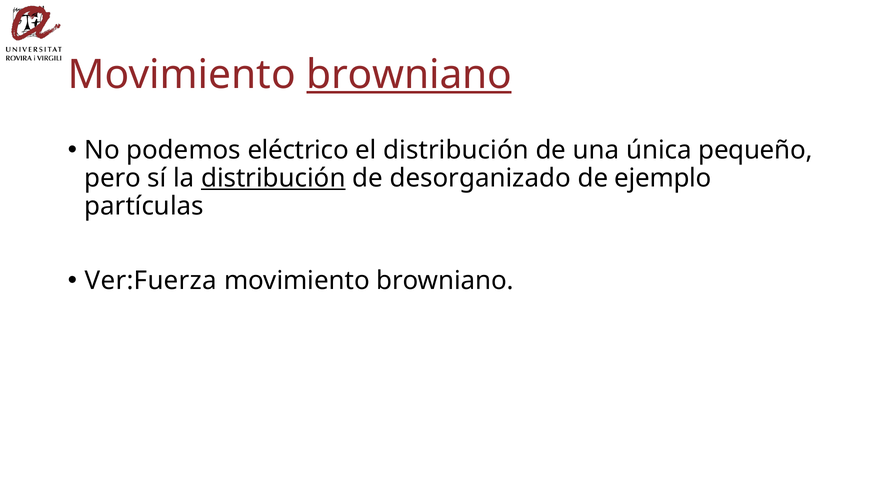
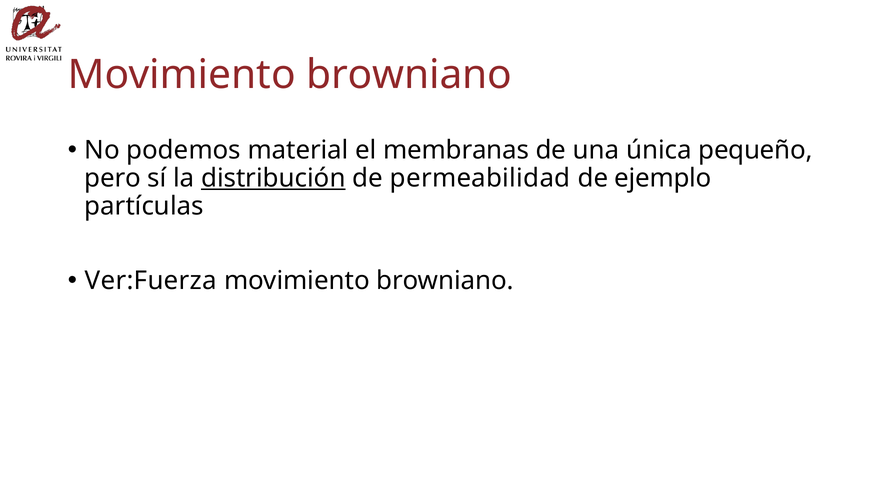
browniano at (409, 75) underline: present -> none
eléctrico: eléctrico -> material
el distribución: distribución -> membranas
desorganizado: desorganizado -> permeabilidad
